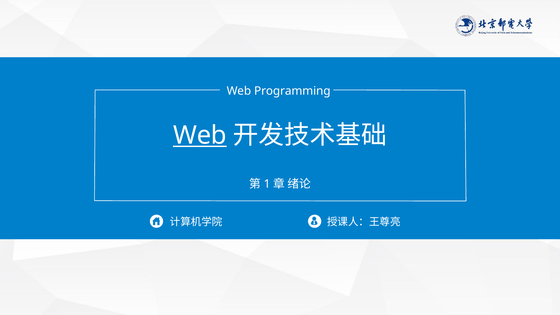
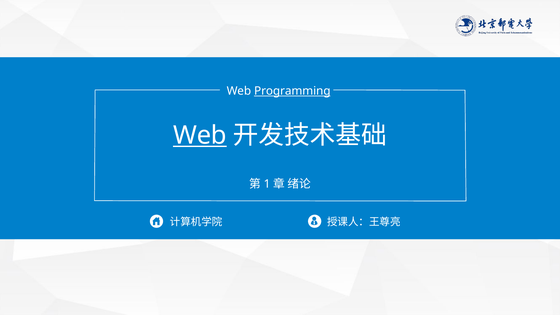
Programming underline: none -> present
